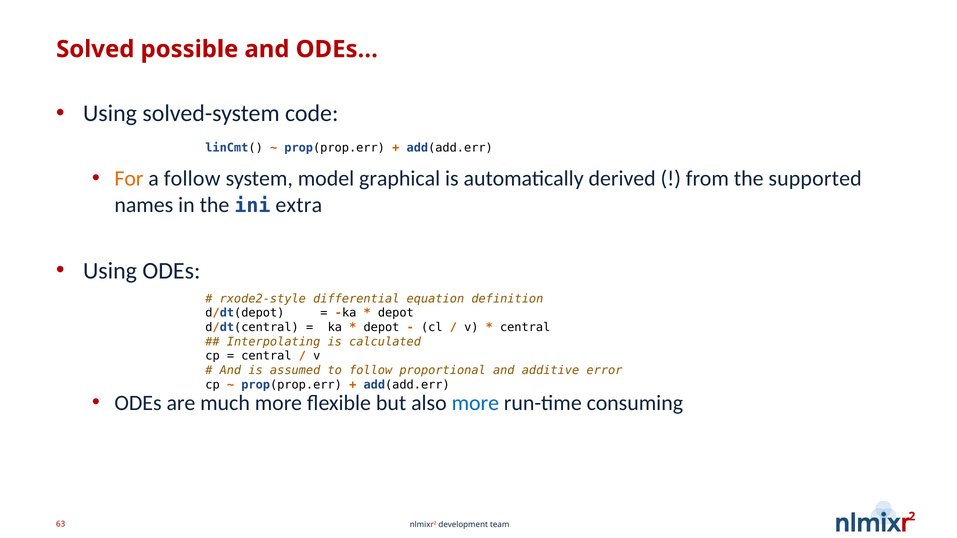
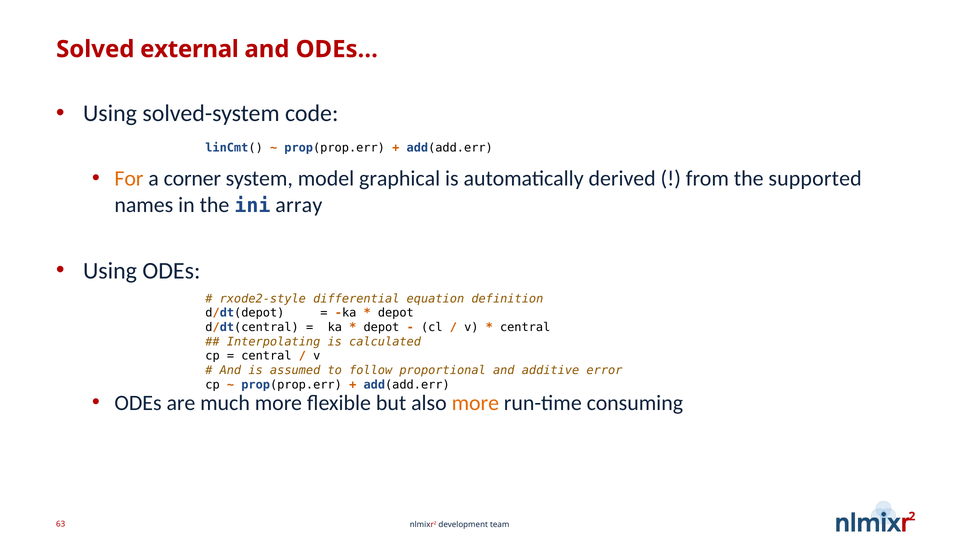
possible: possible -> external
a follow: follow -> corner
extra: extra -> array
more at (475, 403) colour: blue -> orange
